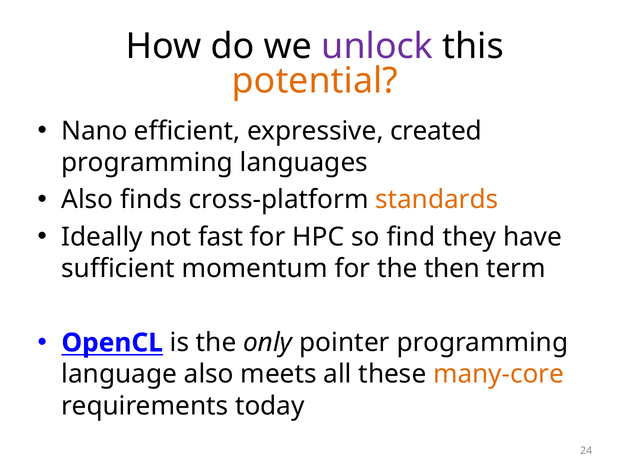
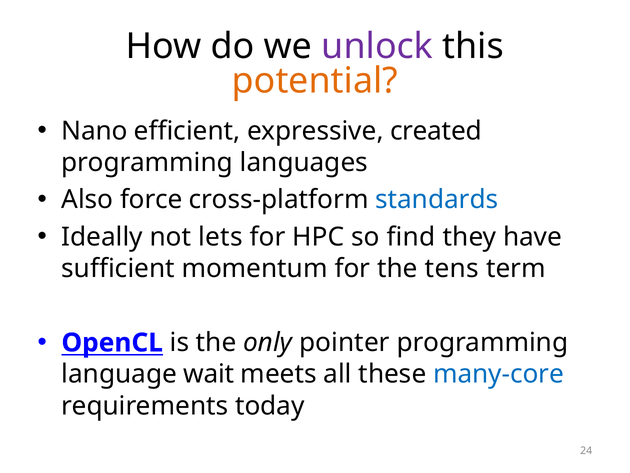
finds: finds -> force
standards colour: orange -> blue
fast: fast -> lets
then: then -> tens
language also: also -> wait
many-core colour: orange -> blue
